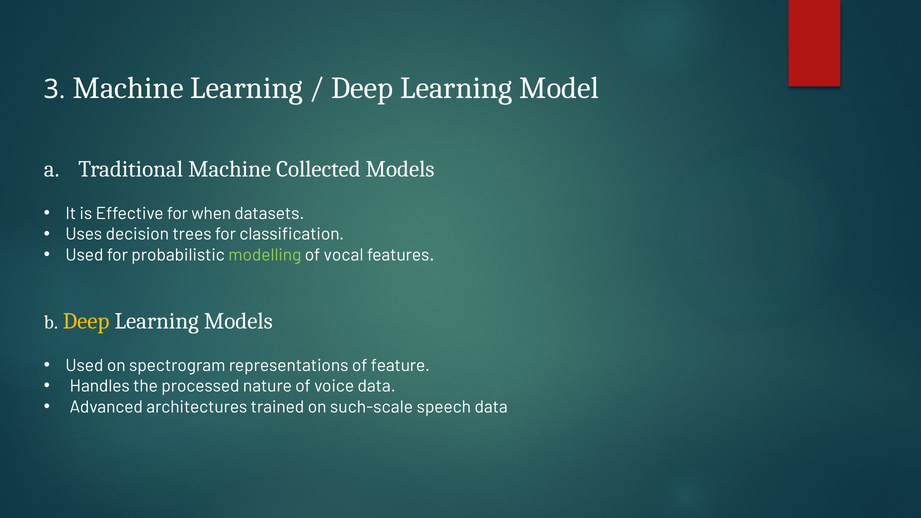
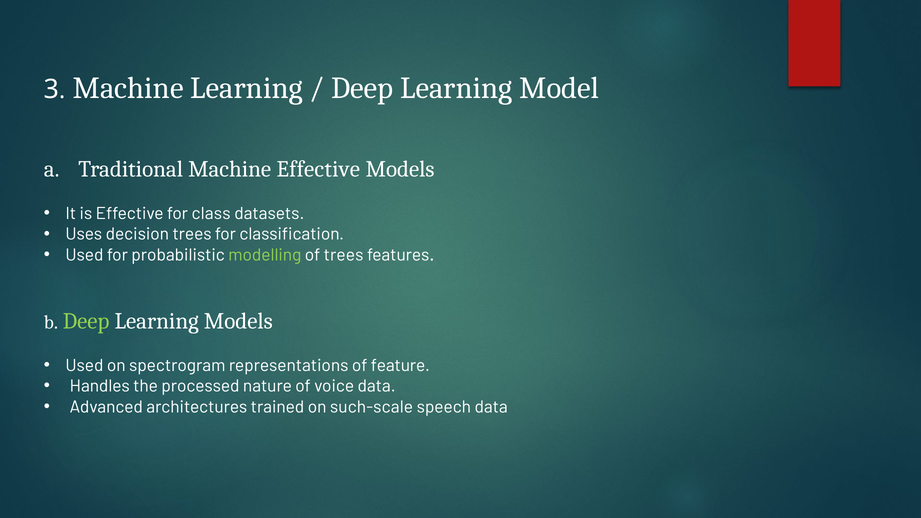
Machine Collected: Collected -> Effective
when: when -> class
of vocal: vocal -> trees
Deep at (86, 321) colour: yellow -> light green
